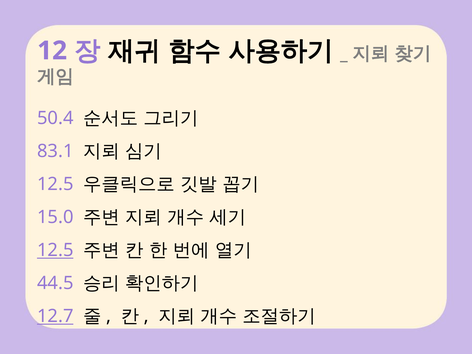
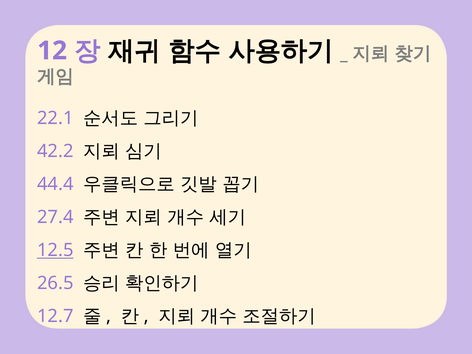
50.4: 50.4 -> 22.1
83.1: 83.1 -> 42.2
12.5 at (55, 184): 12.5 -> 44.4
15.0: 15.0 -> 27.4
44.5: 44.5 -> 26.5
12.7 underline: present -> none
